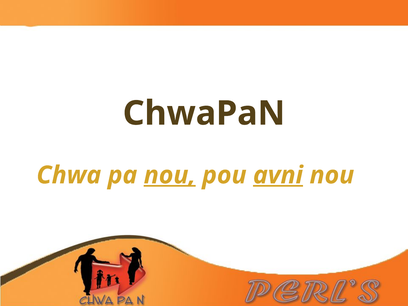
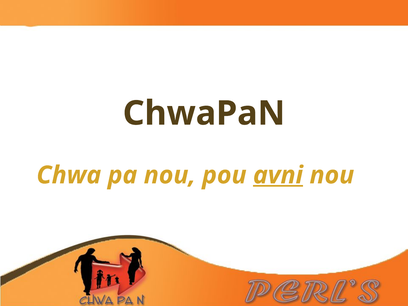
nou at (170, 175) underline: present -> none
